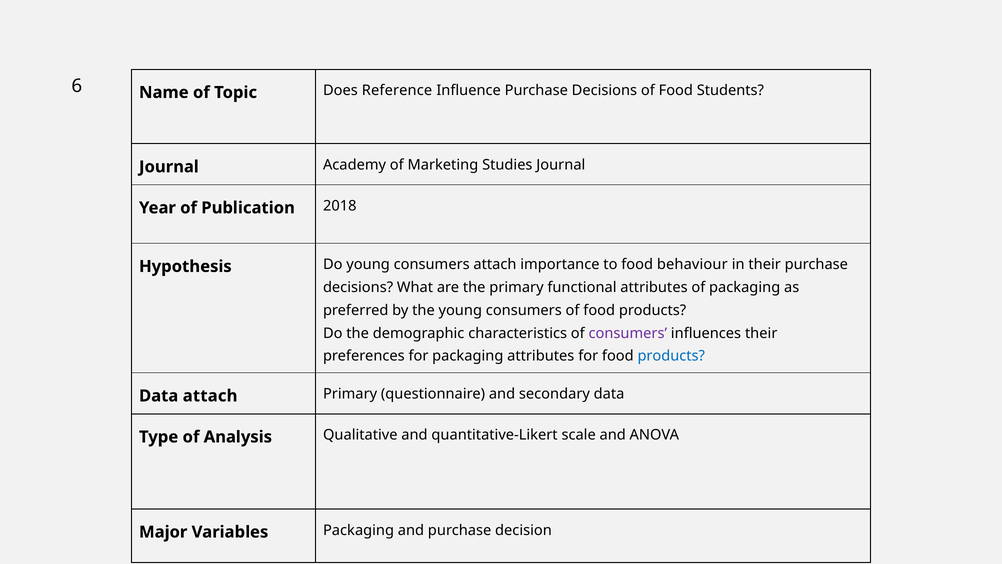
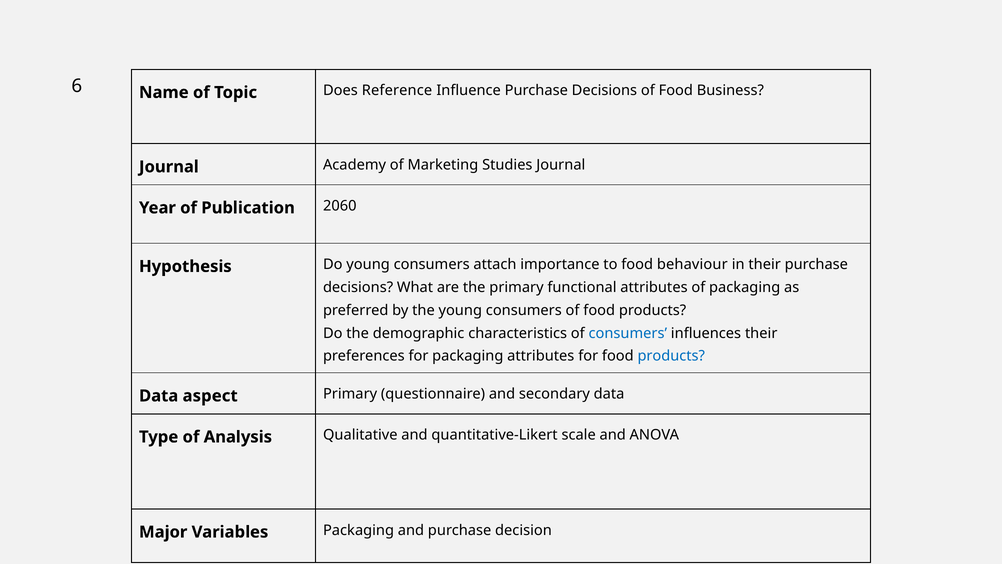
Students: Students -> Business
2018: 2018 -> 2060
consumers at (628, 333) colour: purple -> blue
Data attach: attach -> aspect
